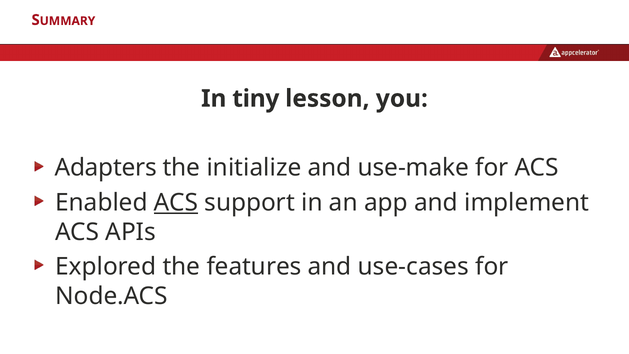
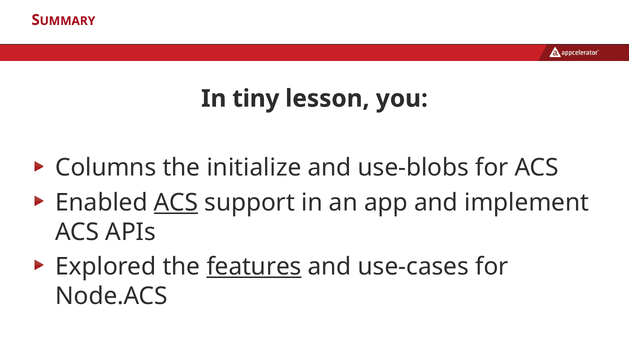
Adapters: Adapters -> Columns
use-make: use-make -> use-blobs
features underline: none -> present
